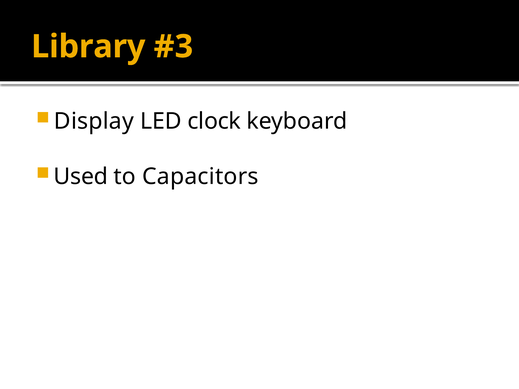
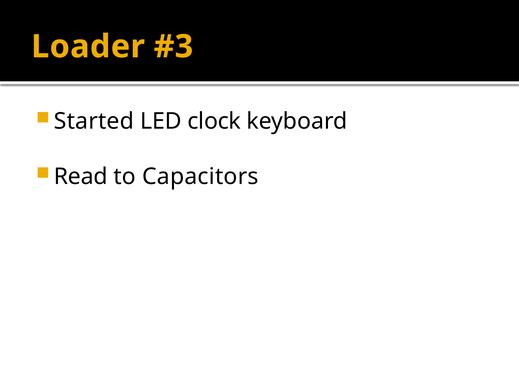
Library: Library -> Loader
Display: Display -> Started
Used: Used -> Read
